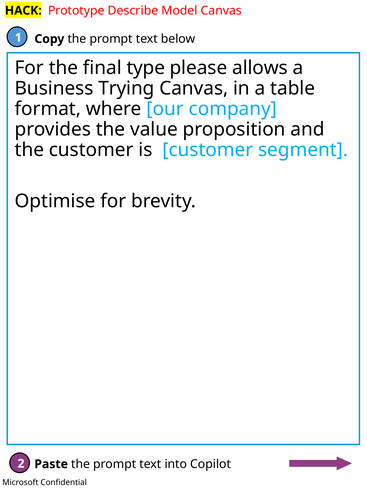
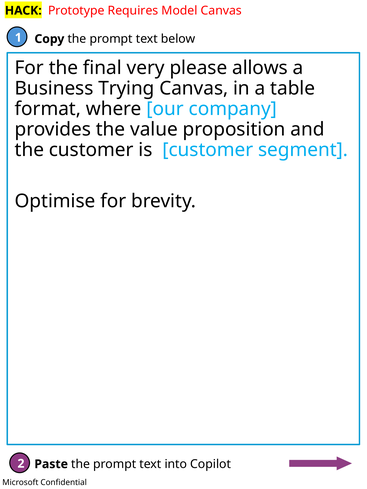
Describe: Describe -> Requires
type: type -> very
